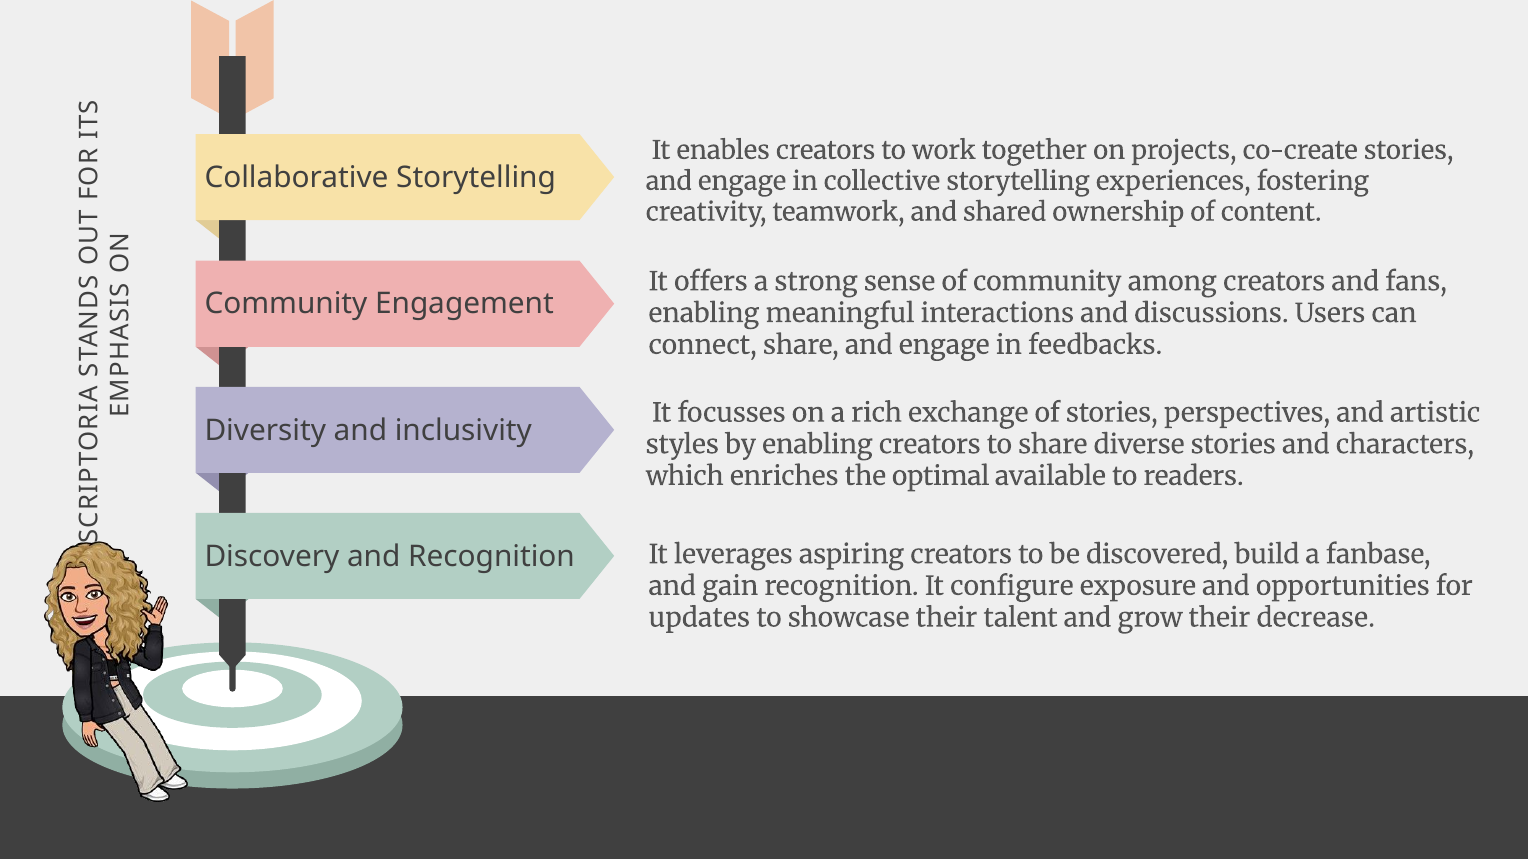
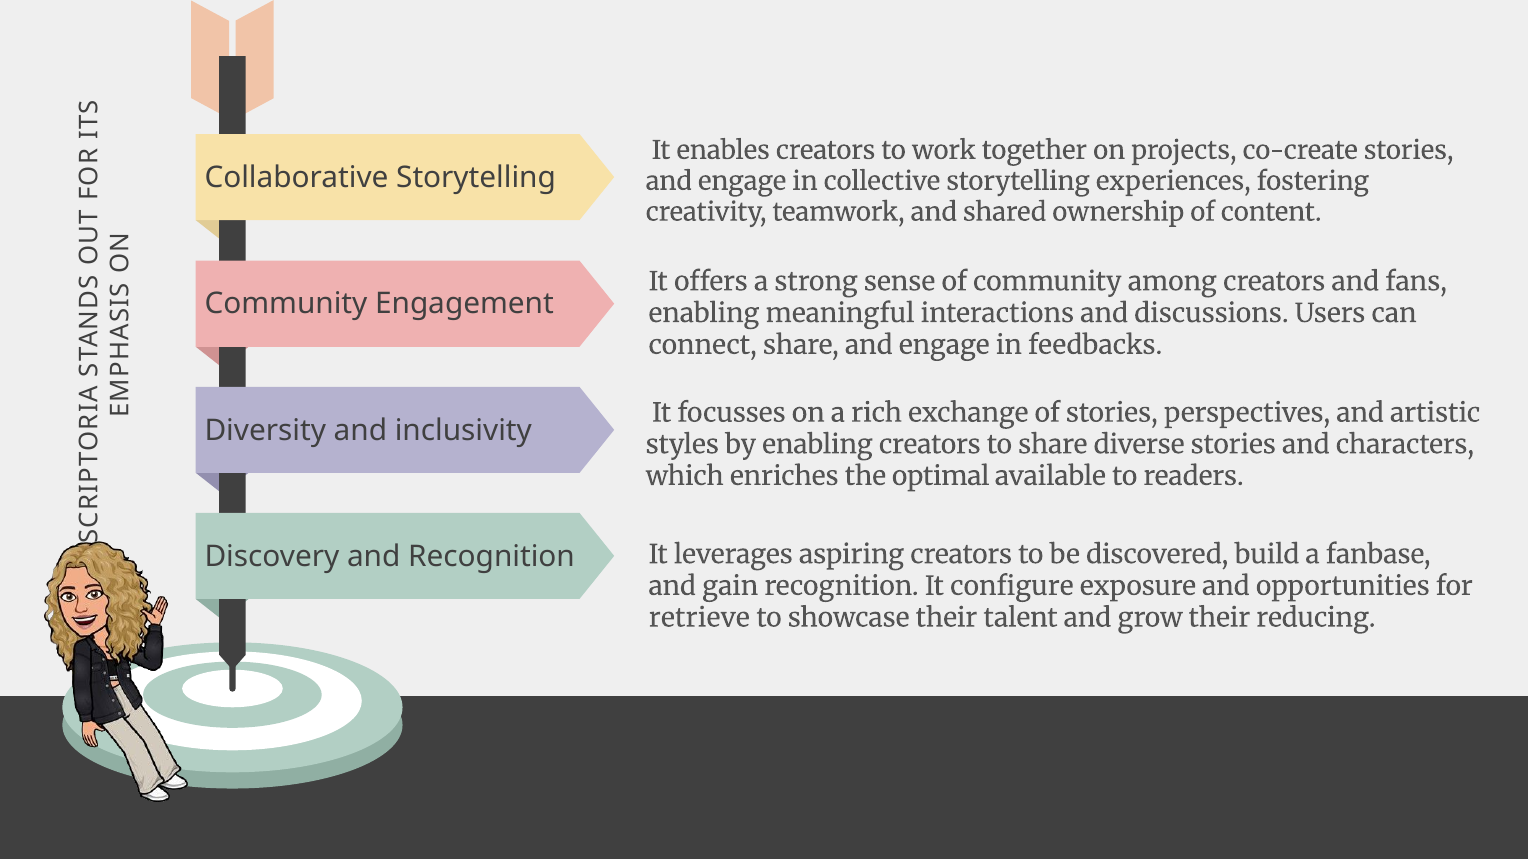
updates: updates -> retrieve
decrease: decrease -> reducing
